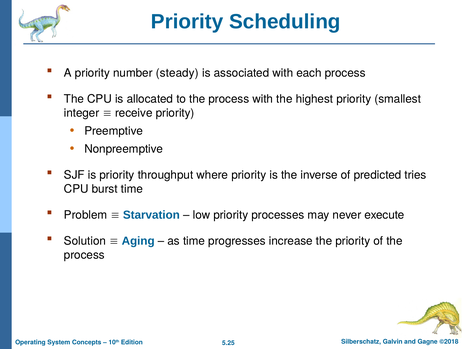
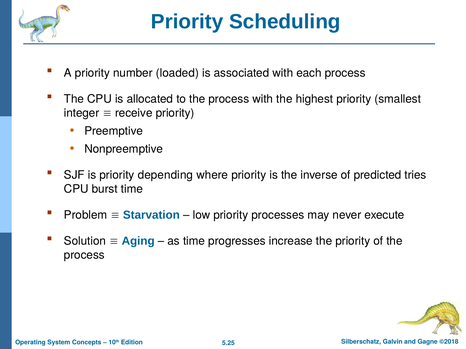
steady: steady -> loaded
throughput: throughput -> depending
